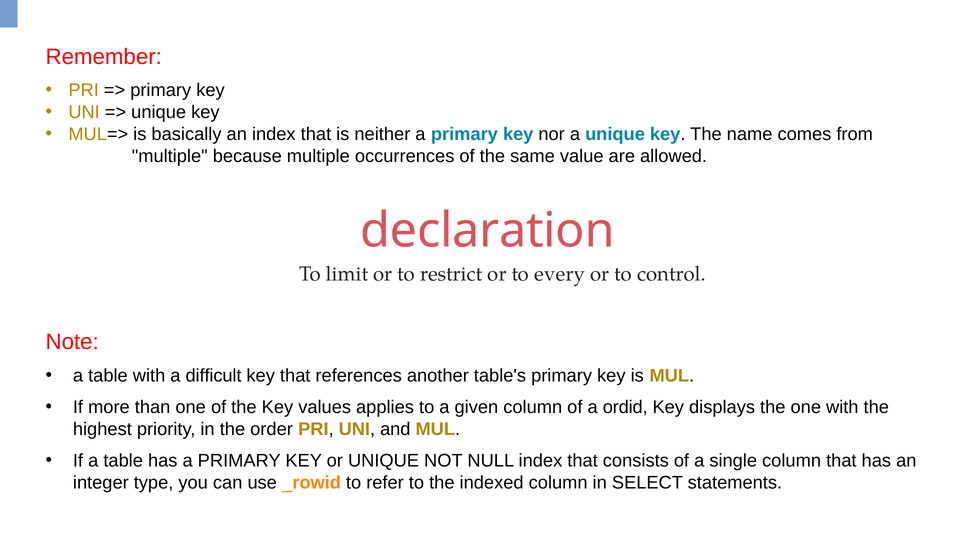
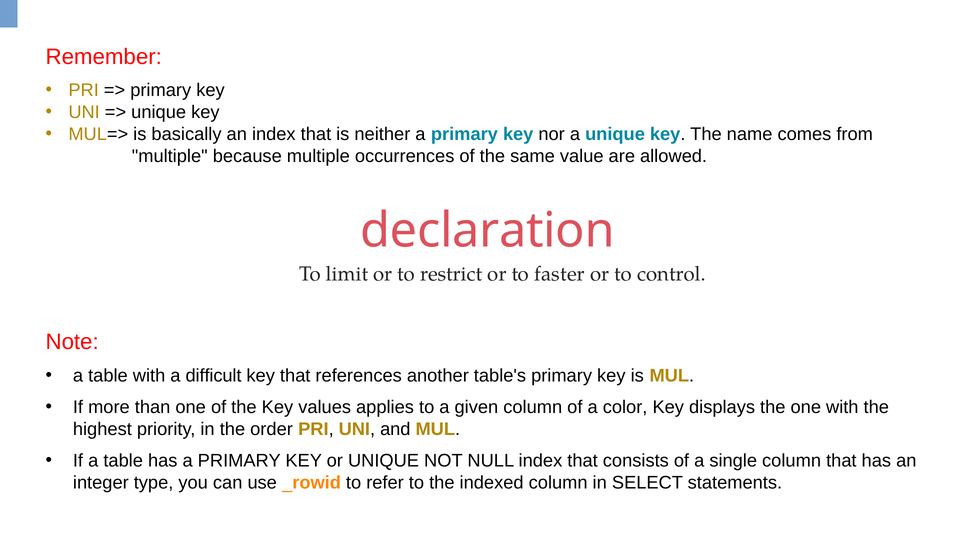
every: every -> faster
ordid: ordid -> color
